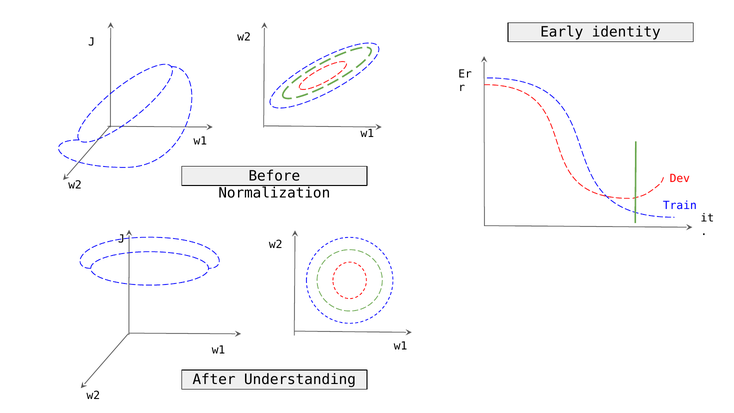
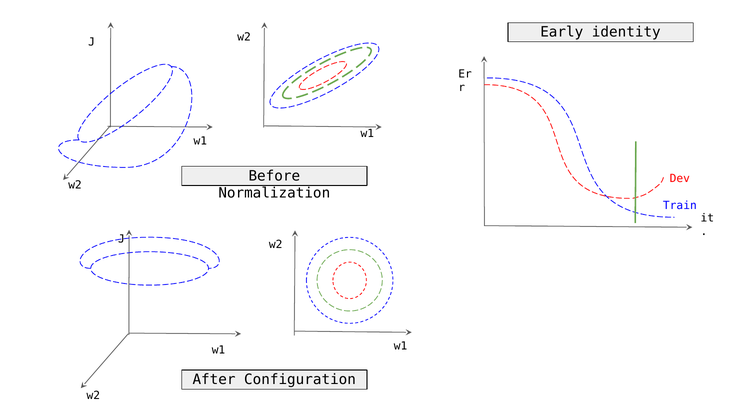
Understanding: Understanding -> Configuration
